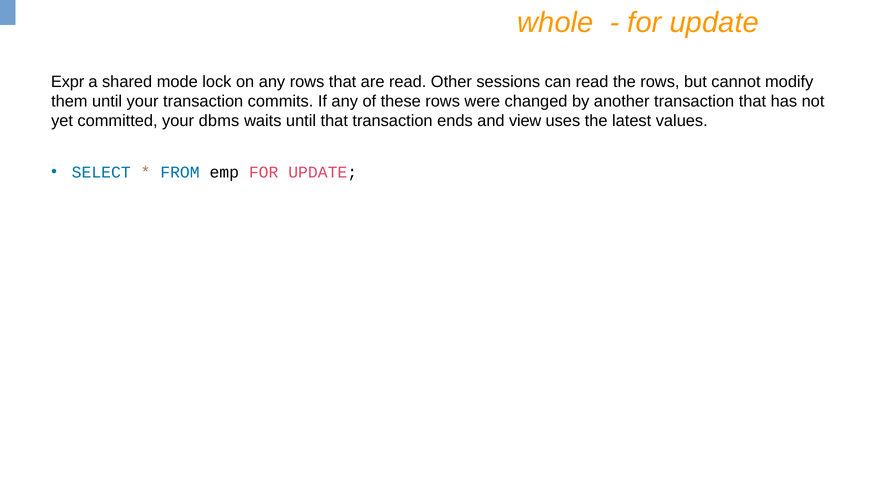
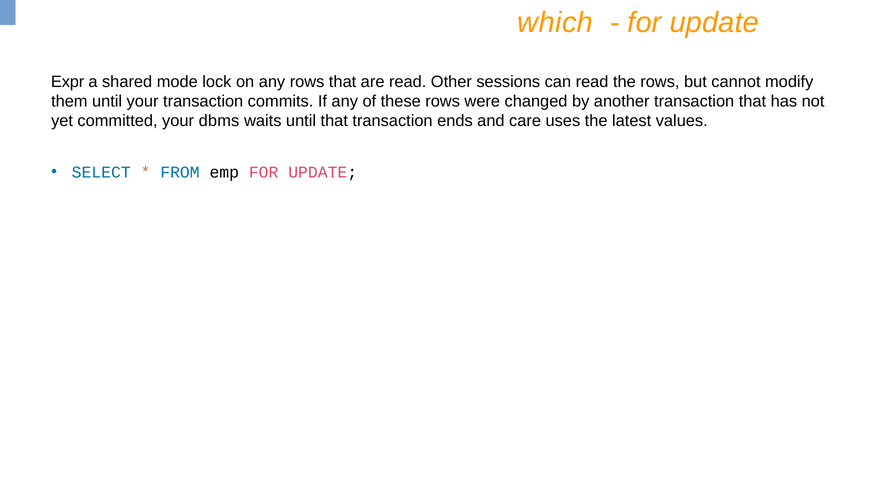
whole: whole -> which
view: view -> care
